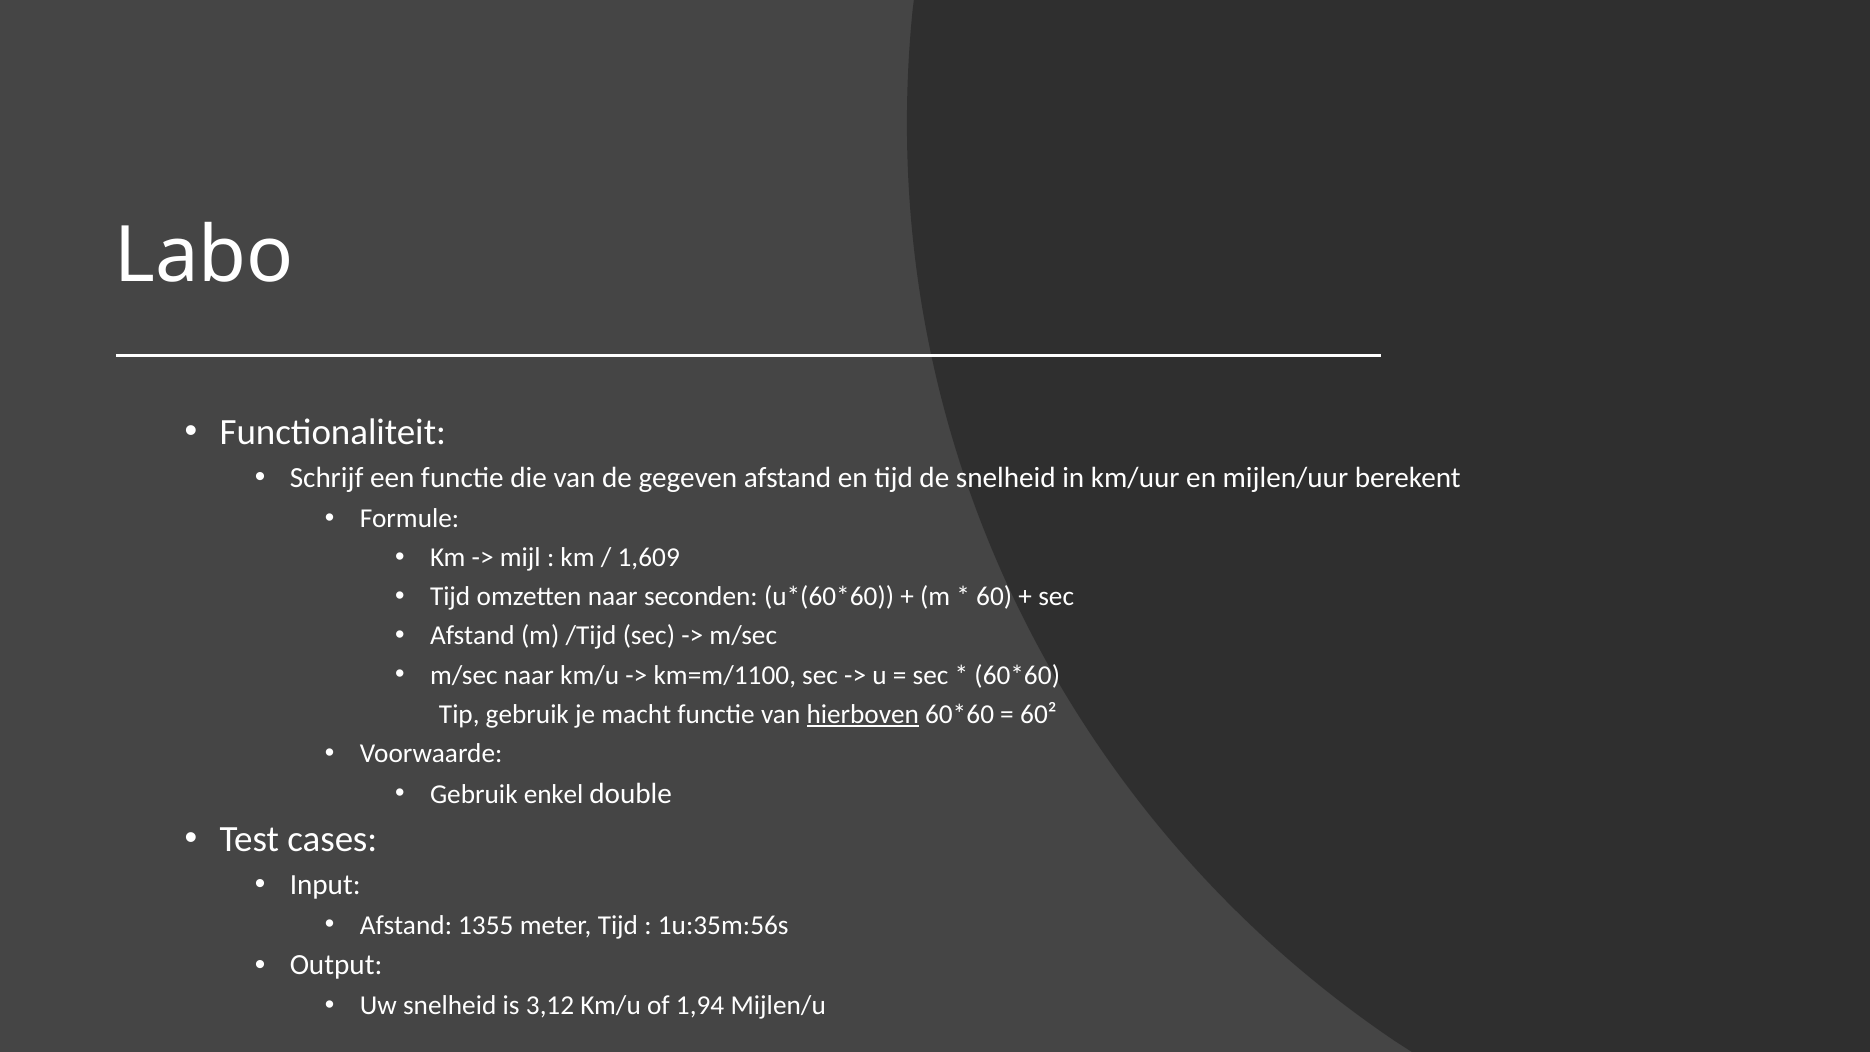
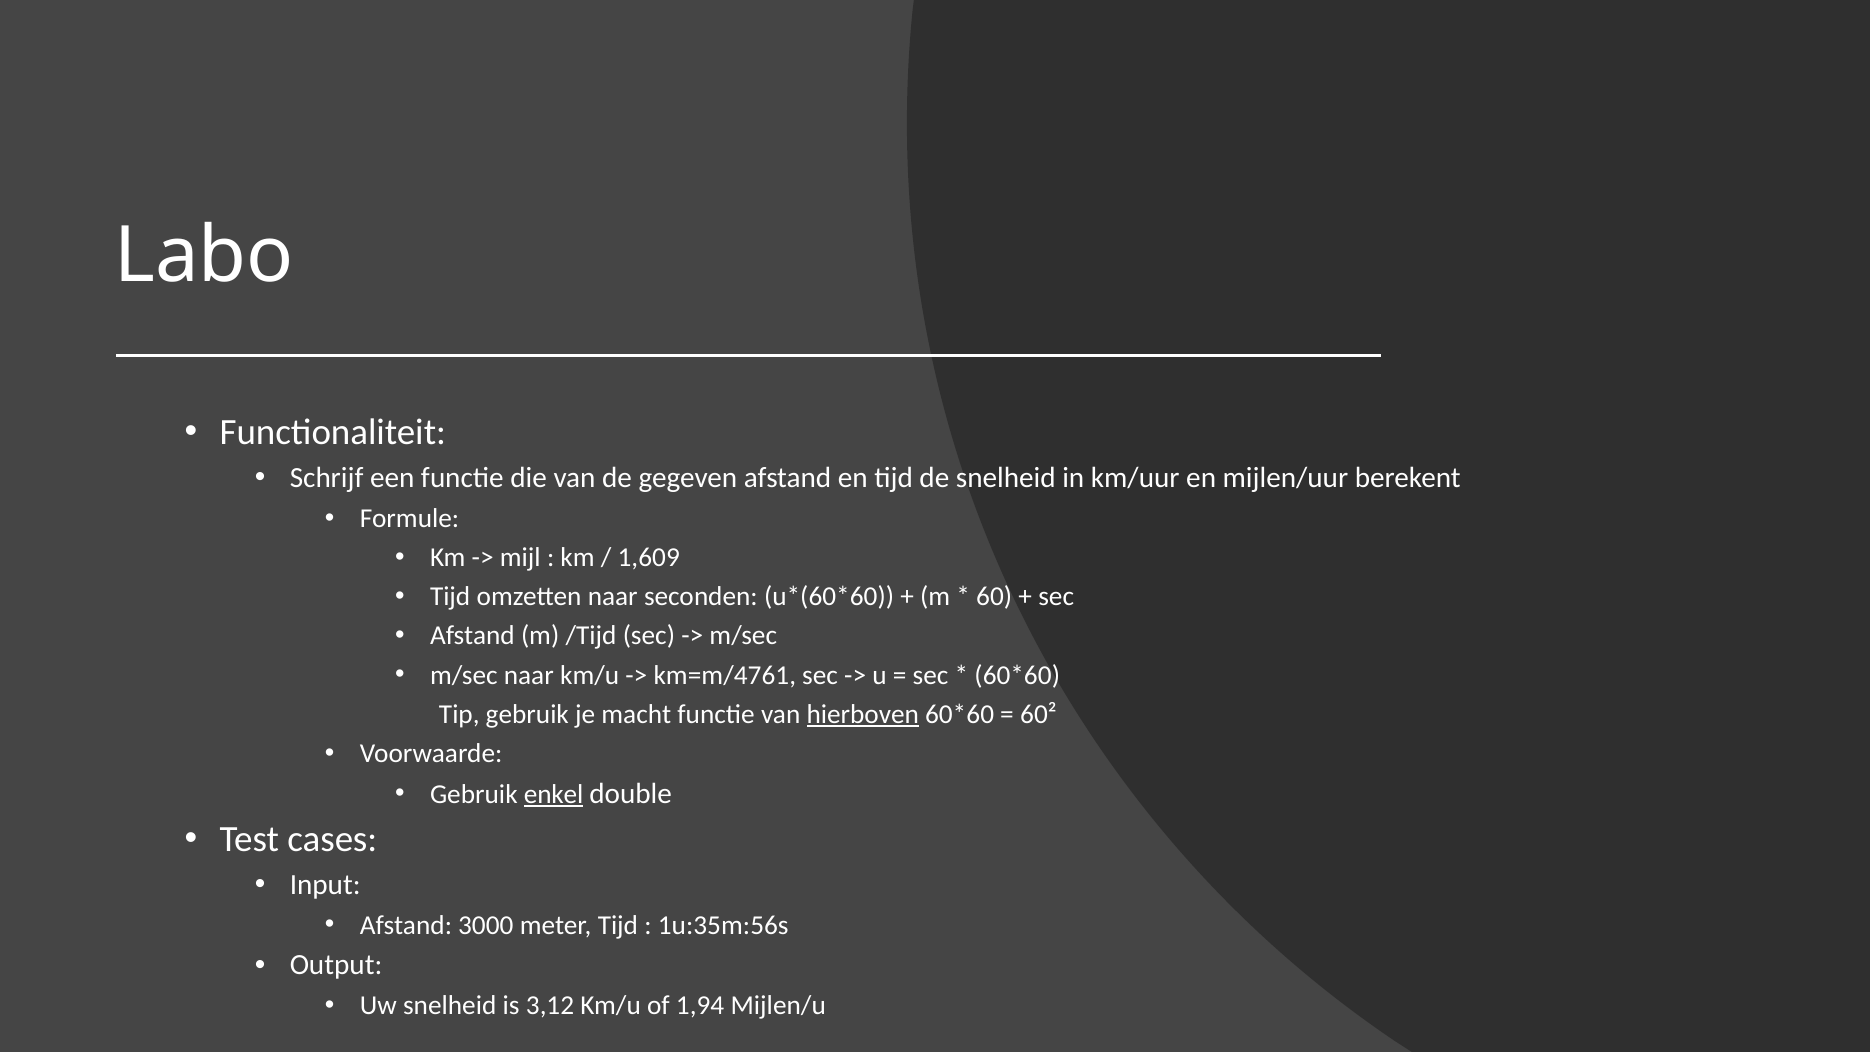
km=m/1100: km=m/1100 -> km=m/4761
enkel underline: none -> present
1355: 1355 -> 3000
